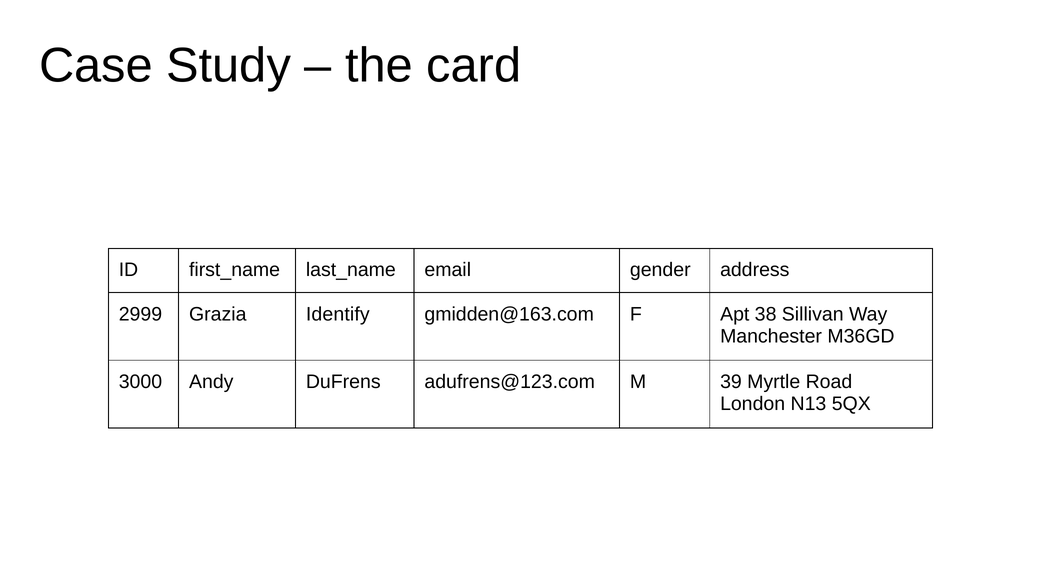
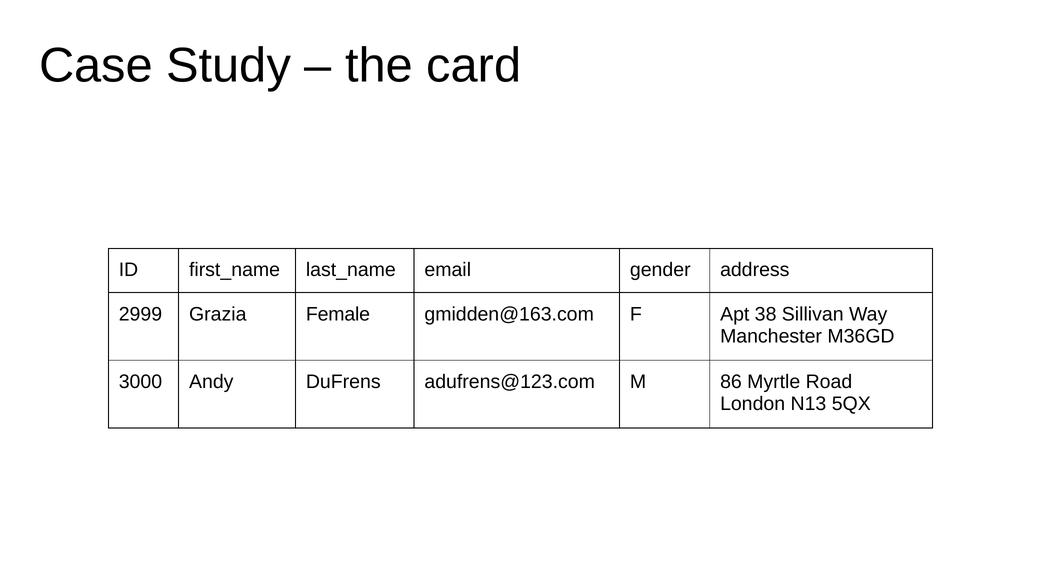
Identify: Identify -> Female
39: 39 -> 86
